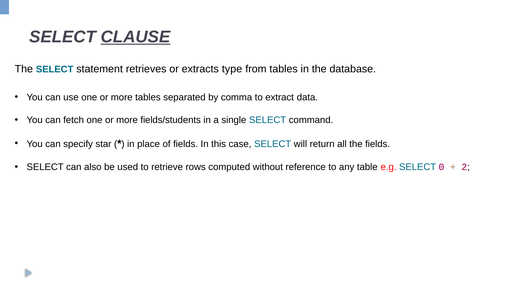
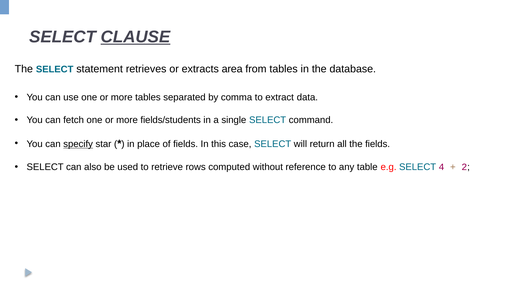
type: type -> area
specify underline: none -> present
0: 0 -> 4
